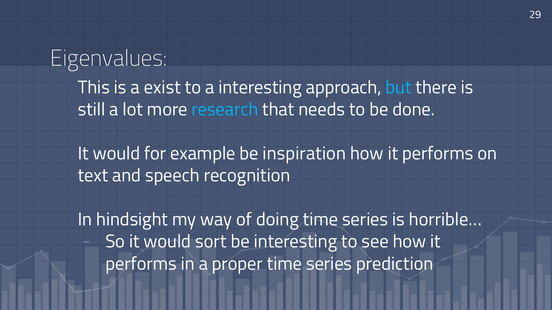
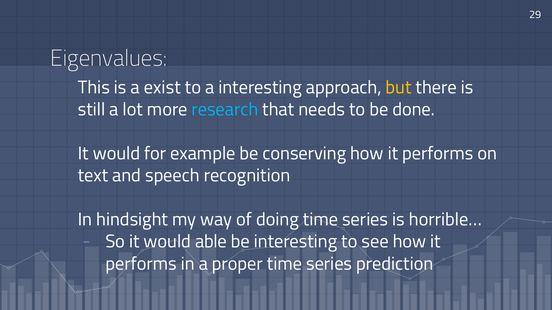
but colour: light blue -> yellow
inspiration: inspiration -> conserving
sort: sort -> able
